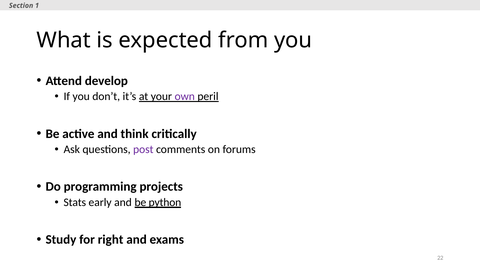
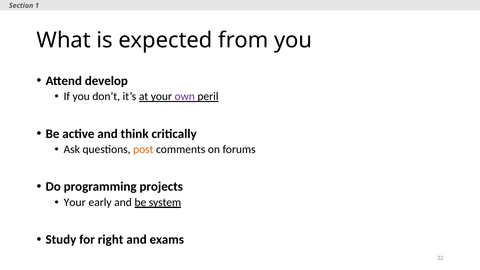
post colour: purple -> orange
Stats at (75, 202): Stats -> Your
python: python -> system
